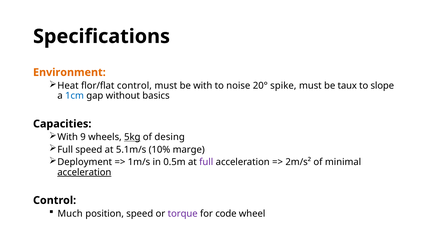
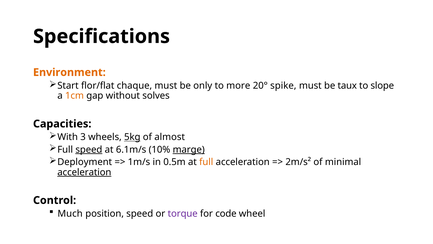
Heat: Heat -> Start
flor/flat control: control -> chaque
be with: with -> only
noise: noise -> more
1cm colour: blue -> orange
basics: basics -> solves
9: 9 -> 3
desing: desing -> almost
speed at (89, 149) underline: none -> present
5.1m/s: 5.1m/s -> 6.1m/s
marge underline: none -> present
full at (206, 162) colour: purple -> orange
